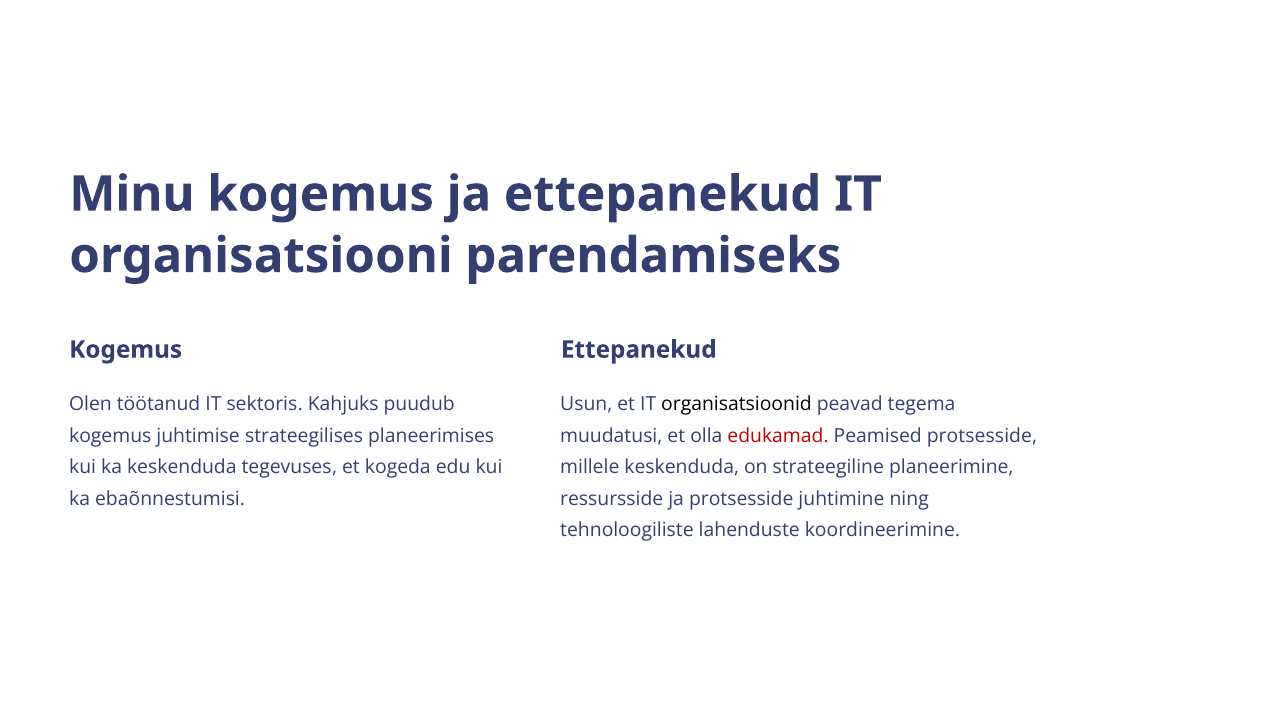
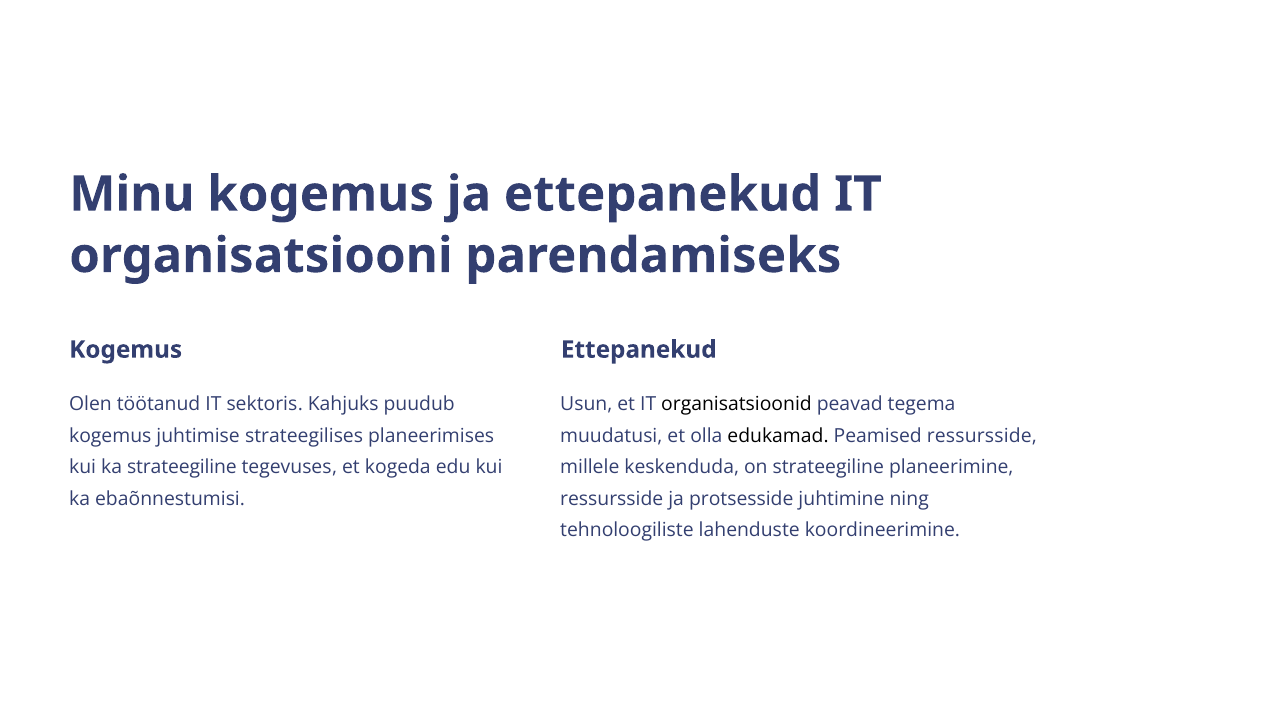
edukamad colour: red -> black
Peamised protsesside: protsesside -> ressursside
ka keskenduda: keskenduda -> strateegiline
